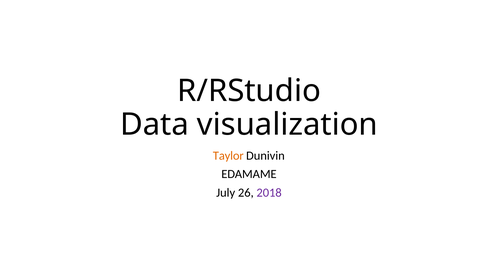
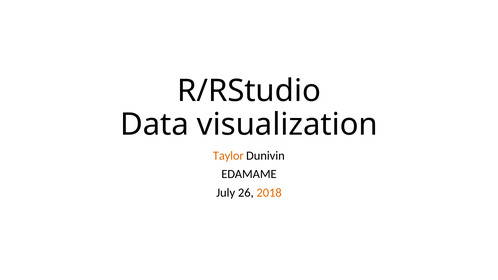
2018 colour: purple -> orange
